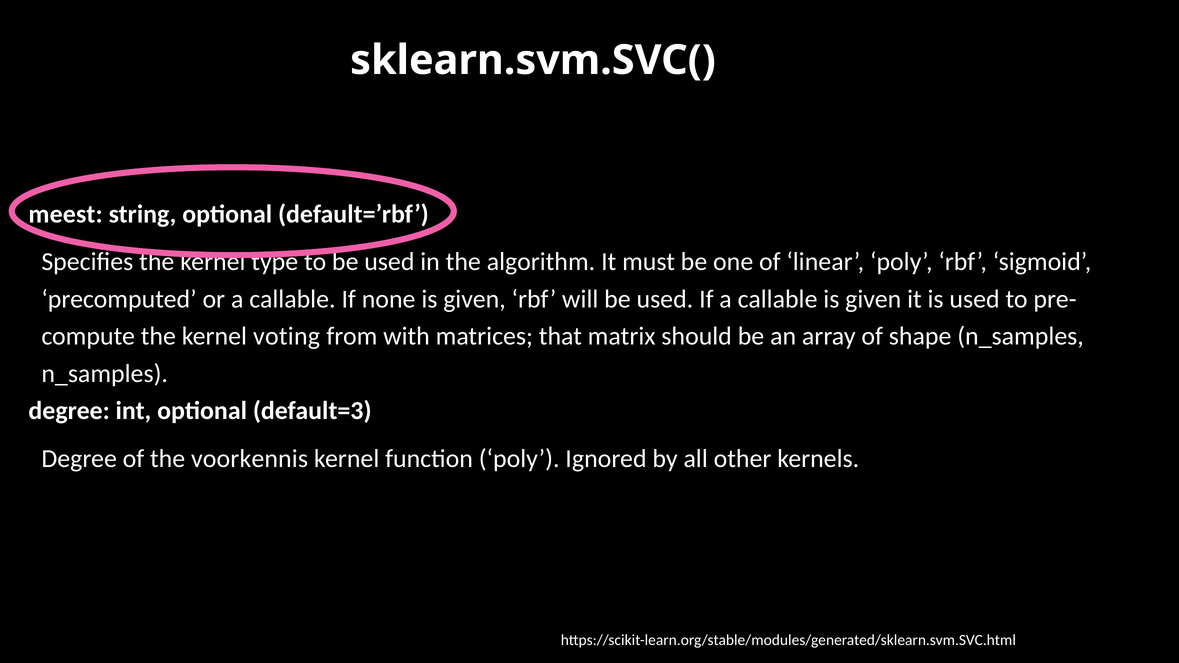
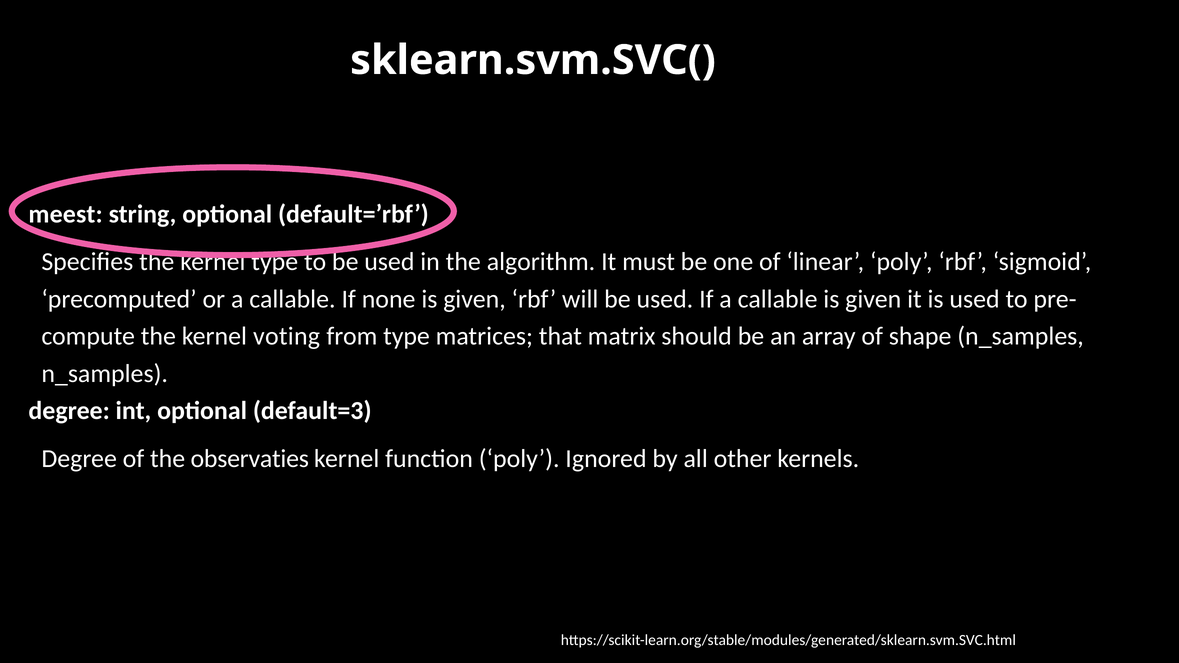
from with: with -> type
voorkennis: voorkennis -> observaties
